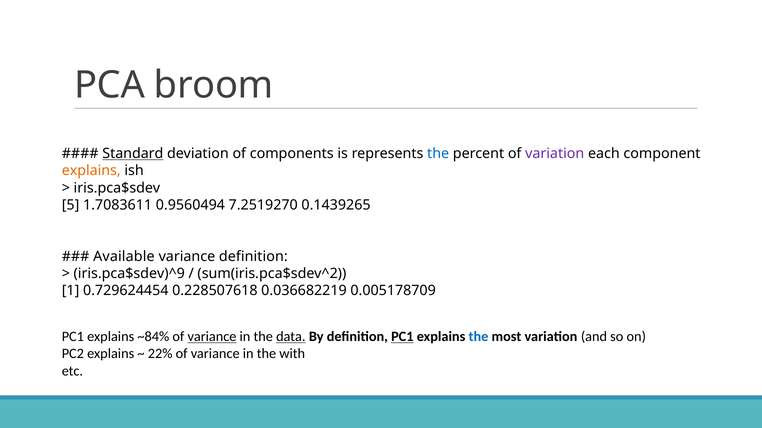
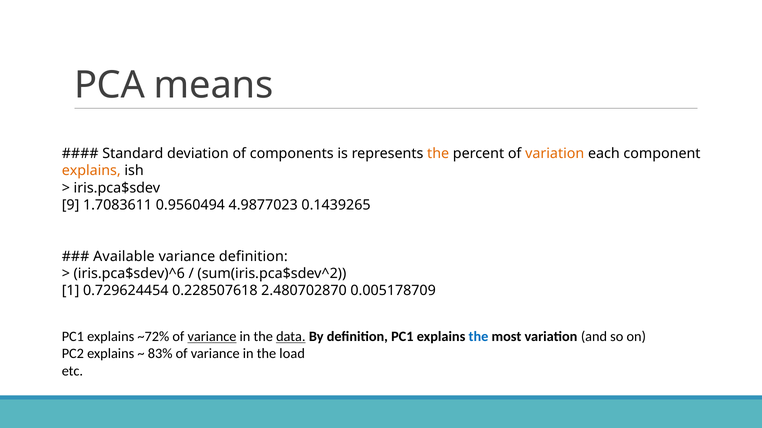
broom: broom -> means
Standard underline: present -> none
the at (438, 154) colour: blue -> orange
variation at (555, 154) colour: purple -> orange
5: 5 -> 9
7.2519270: 7.2519270 -> 4.9877023
iris.pca$sdev)^9: iris.pca$sdev)^9 -> iris.pca$sdev)^6
0.036682219: 0.036682219 -> 2.480702870
~84%: ~84% -> ~72%
PC1 at (402, 337) underline: present -> none
22%: 22% -> 83%
with: with -> load
